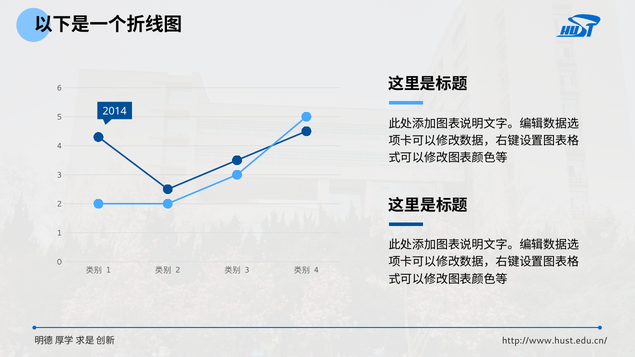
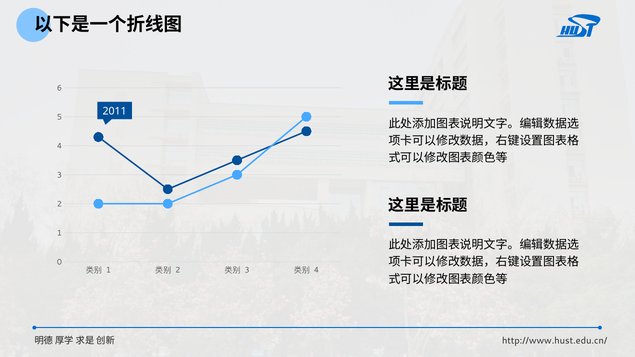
2014: 2014 -> 2011
